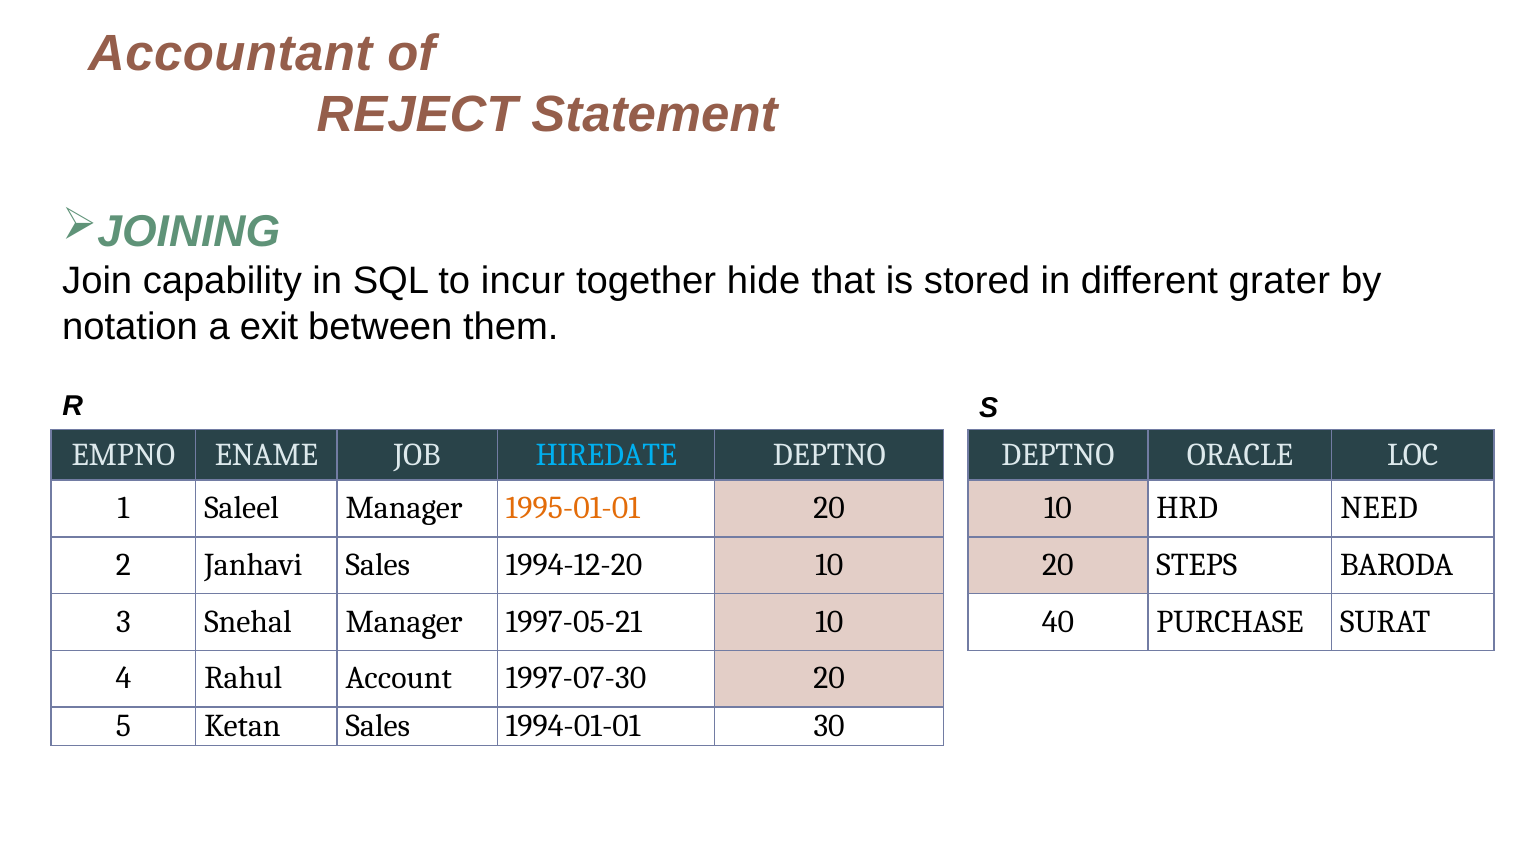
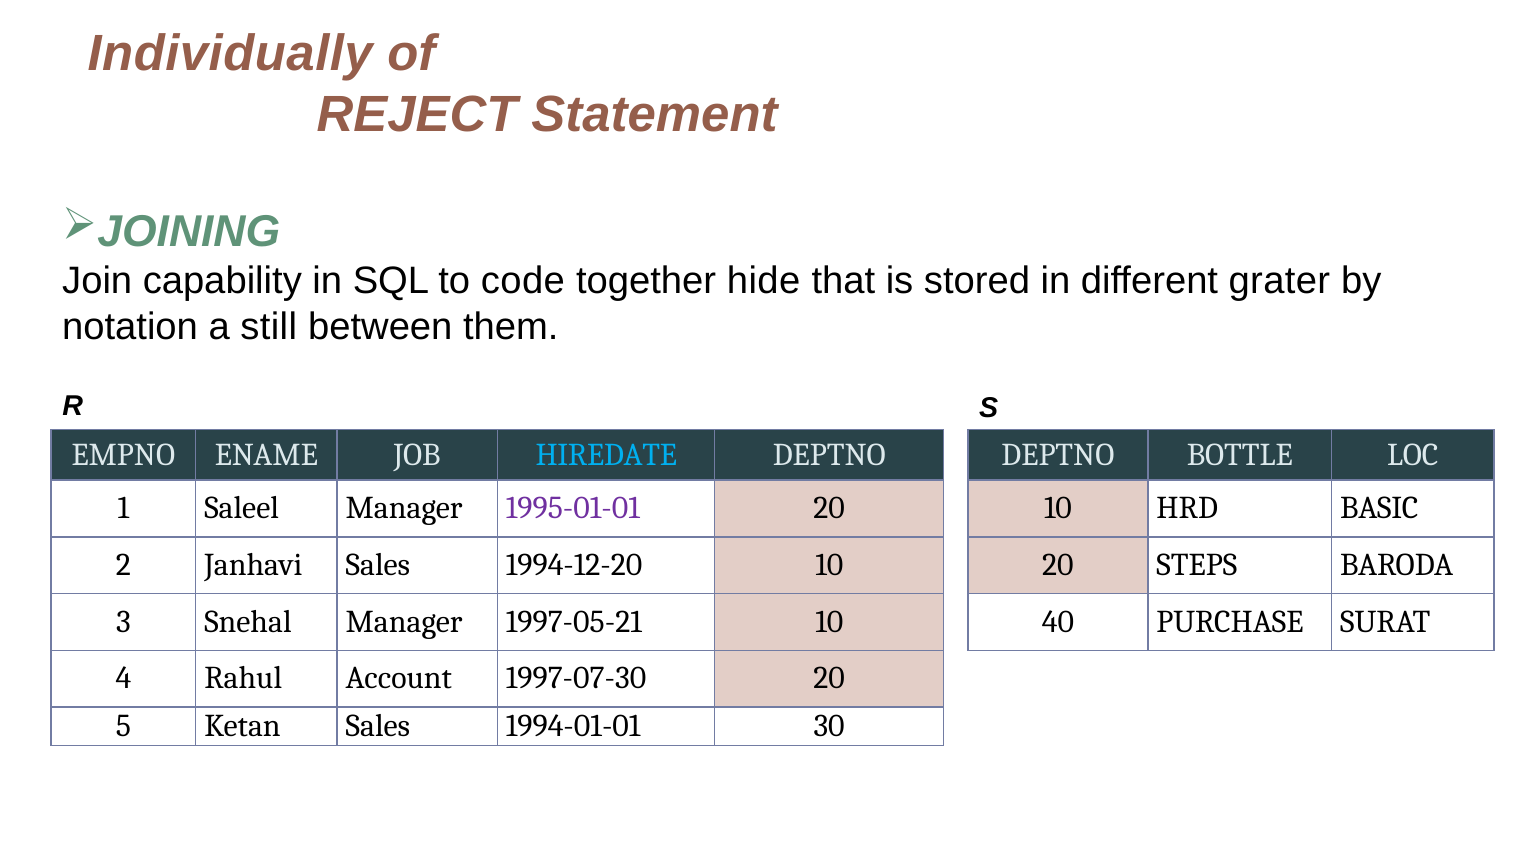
Accountant: Accountant -> Individually
incur: incur -> code
exit: exit -> still
ORACLE: ORACLE -> BOTTLE
1995-01-01 colour: orange -> purple
NEED: NEED -> BASIC
